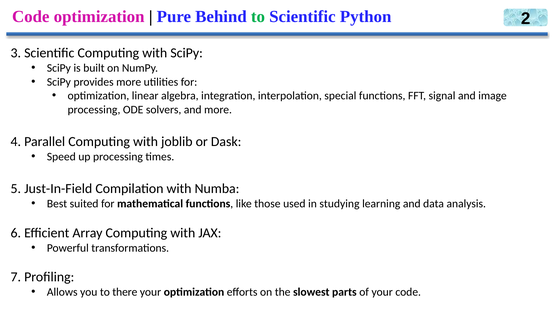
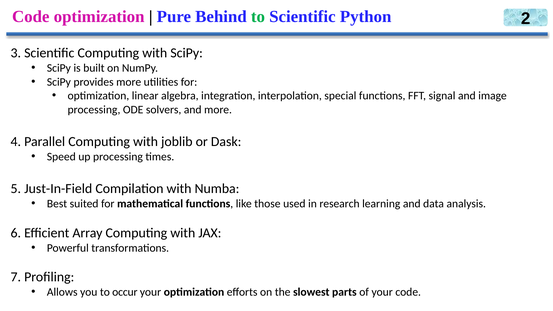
studying: studying -> research
there: there -> occur
